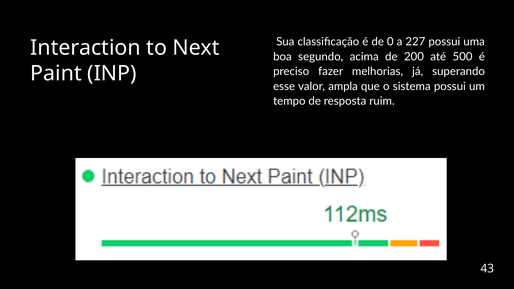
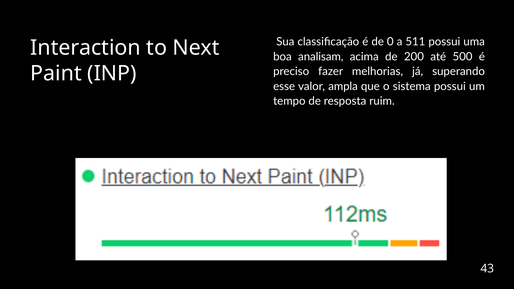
227: 227 -> 511
segundo: segundo -> analisam
